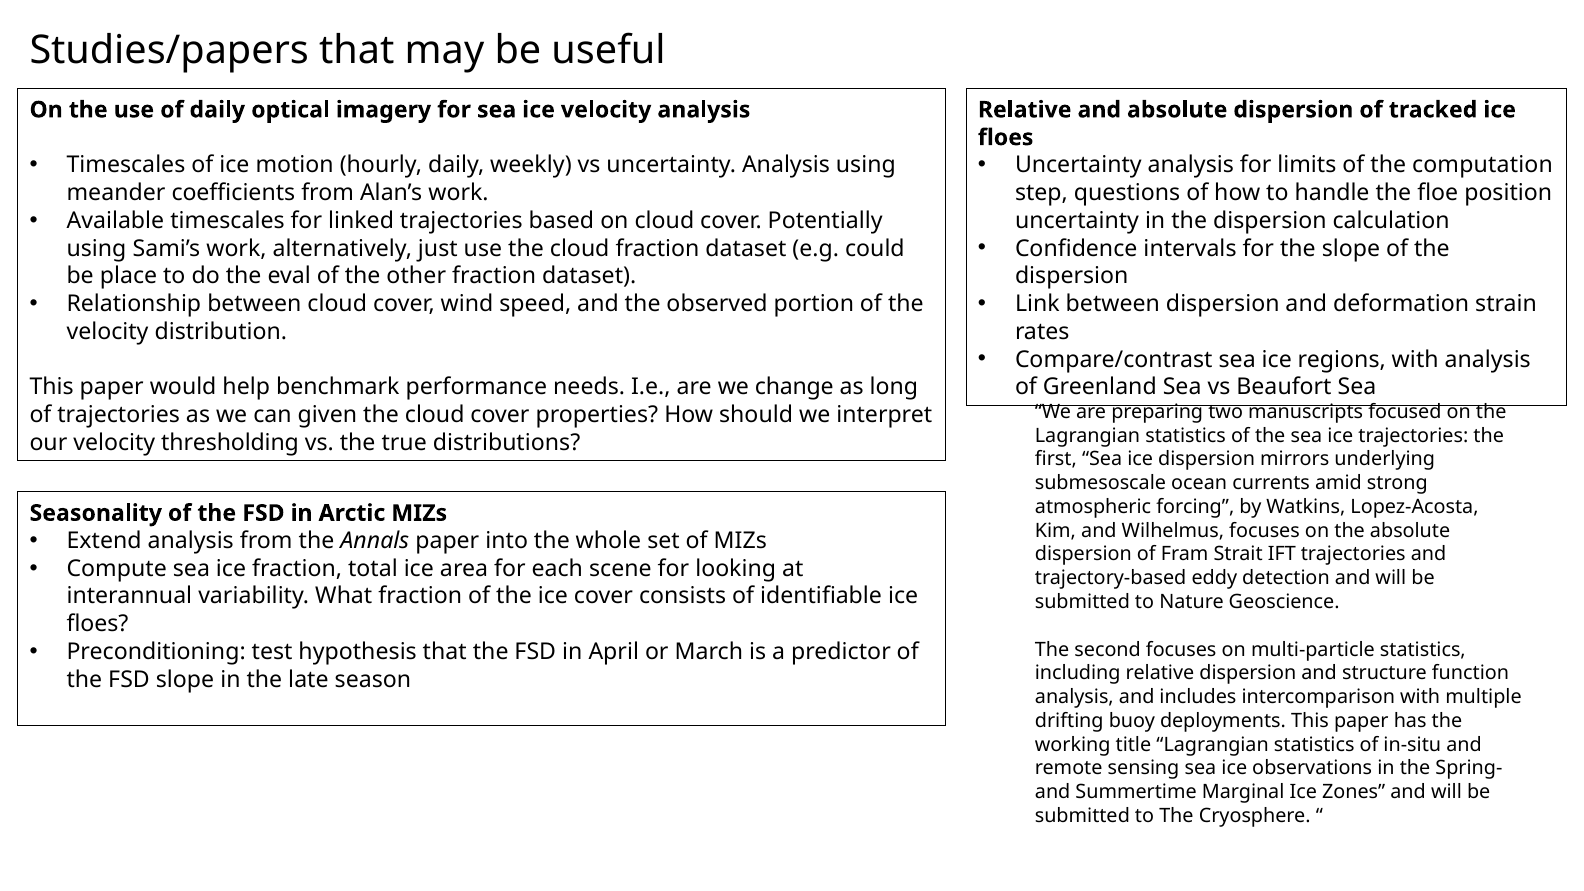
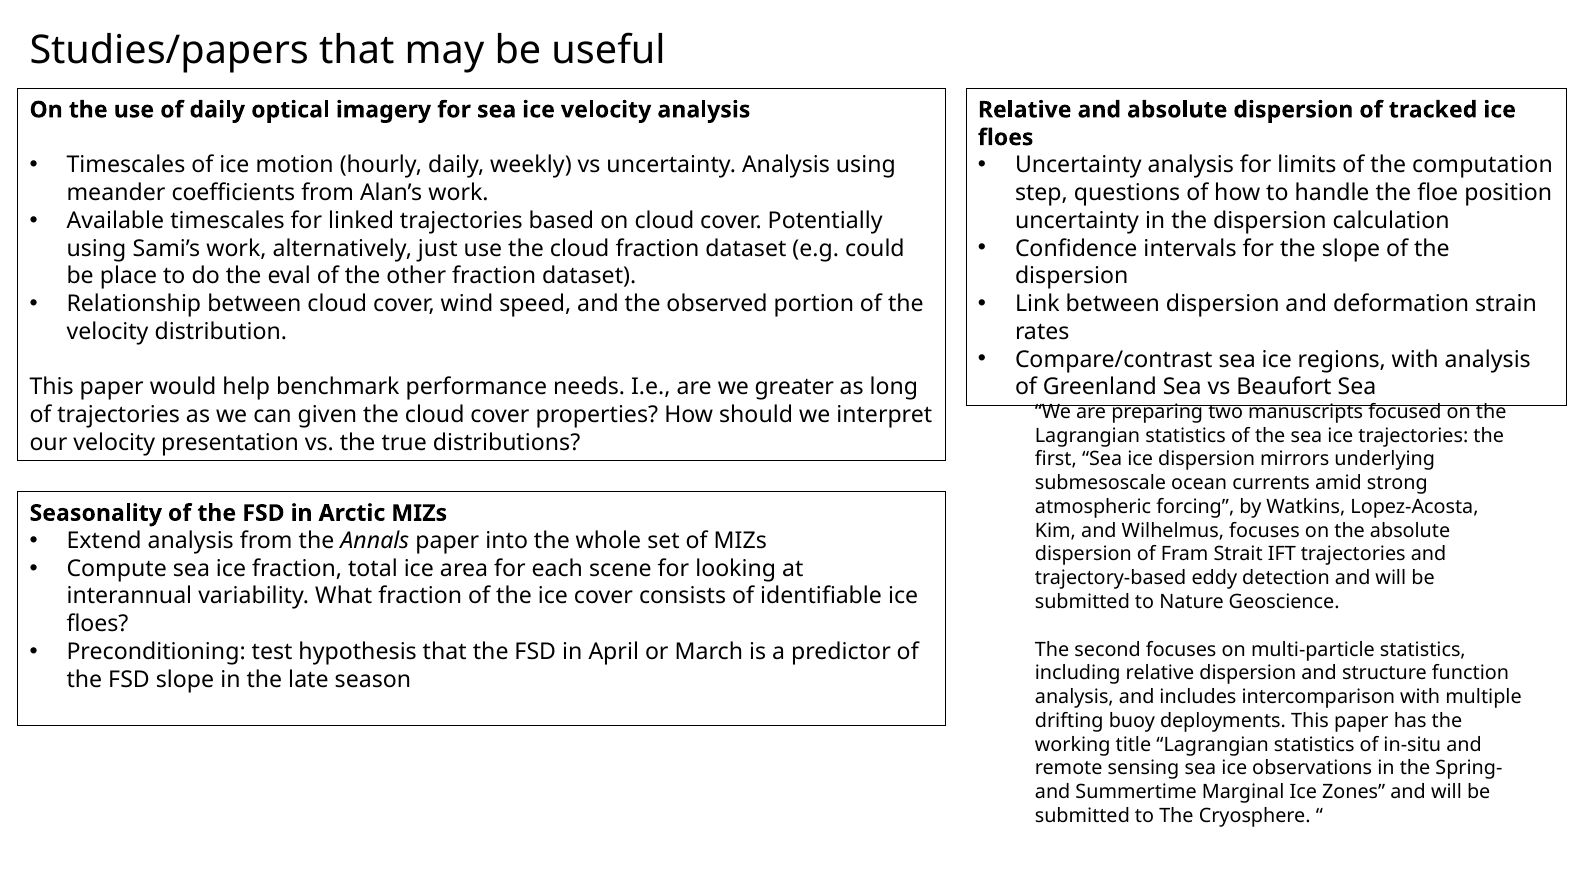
change: change -> greater
thresholding: thresholding -> presentation
